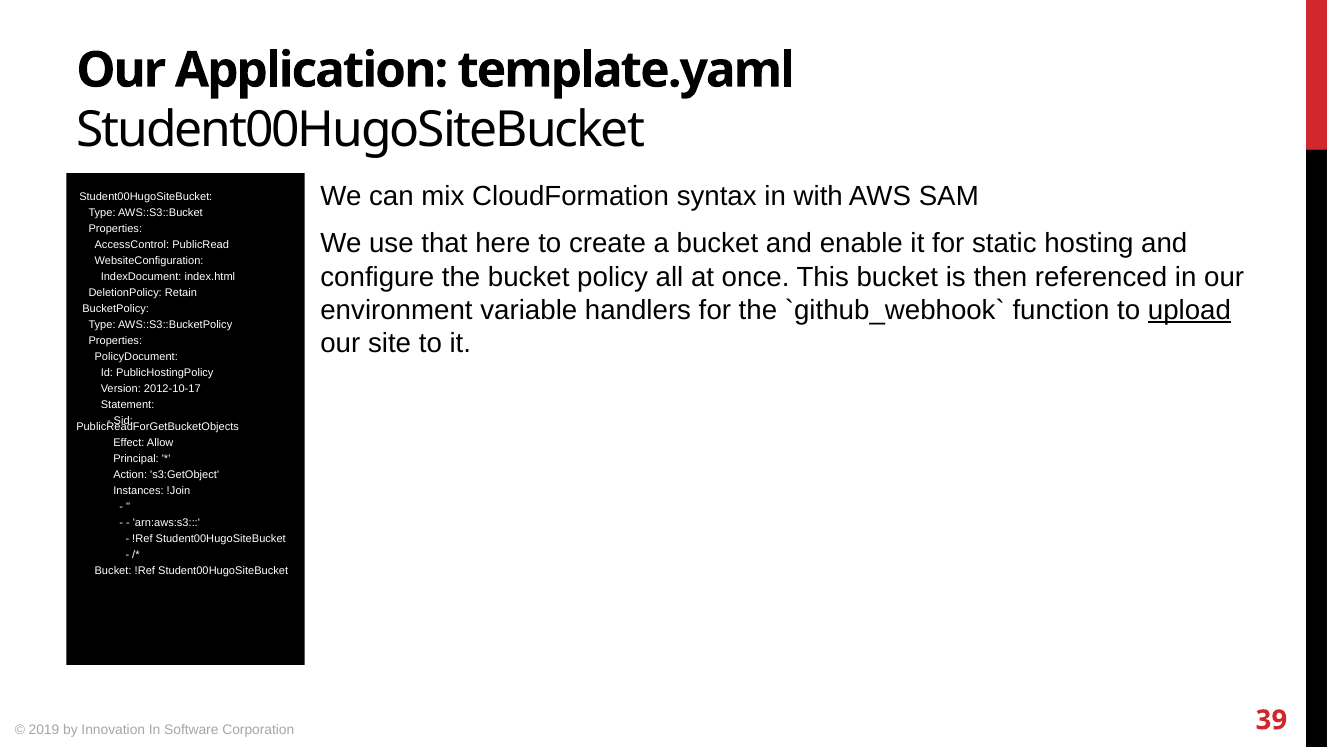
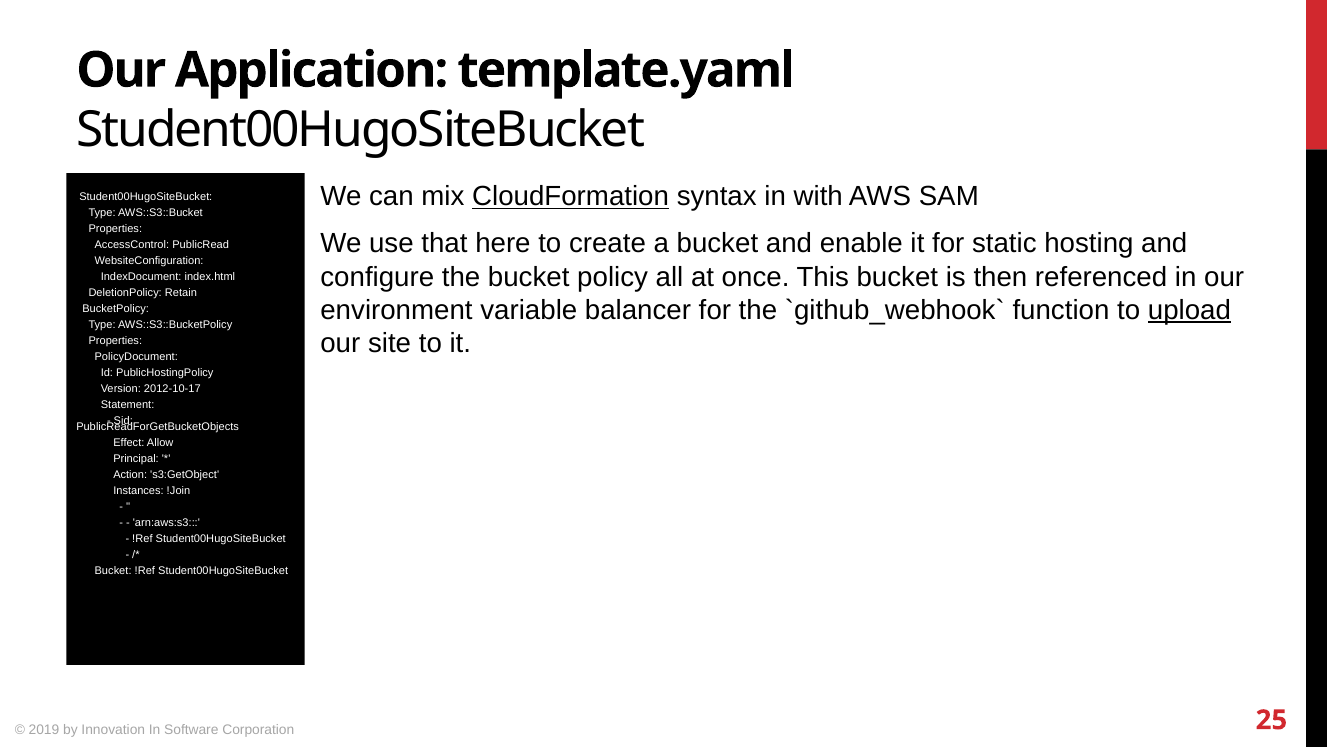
CloudFormation underline: none -> present
handlers: handlers -> balancer
39: 39 -> 25
